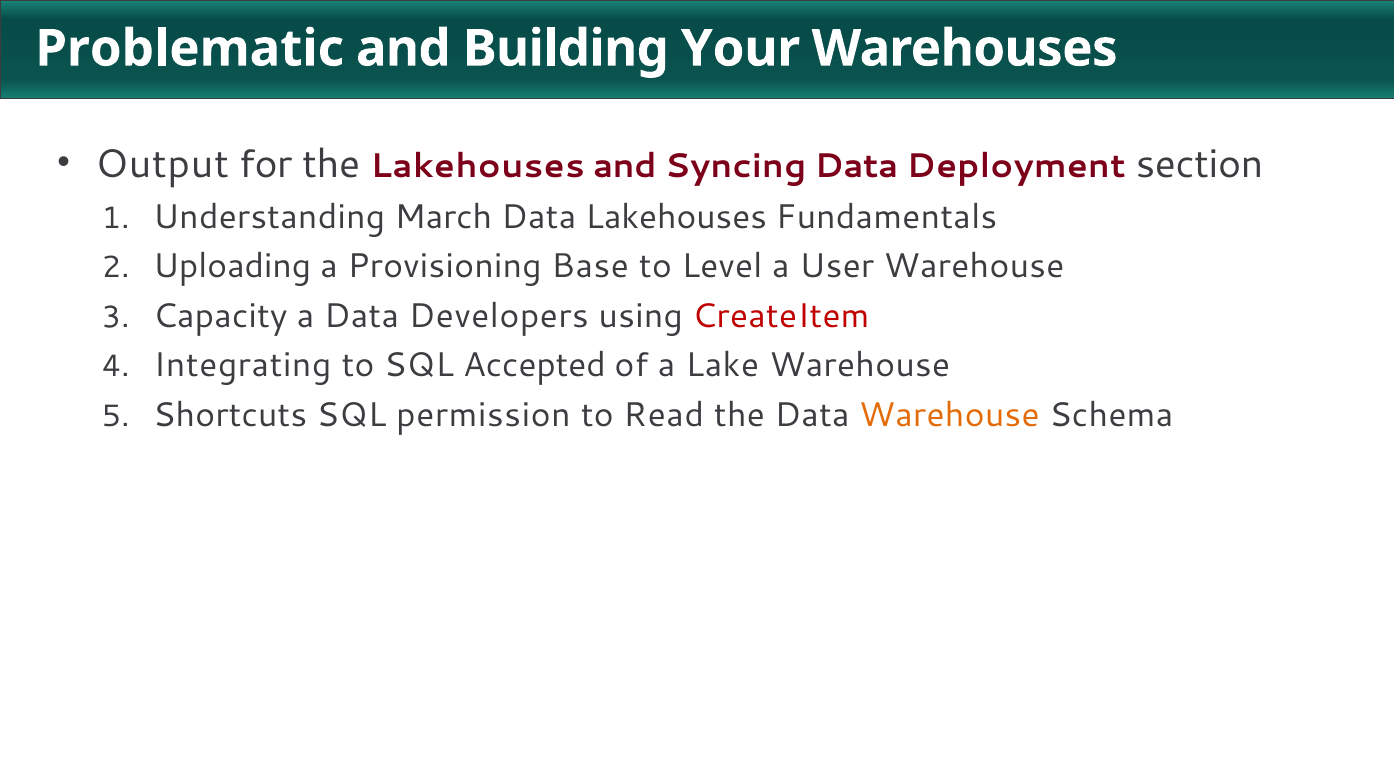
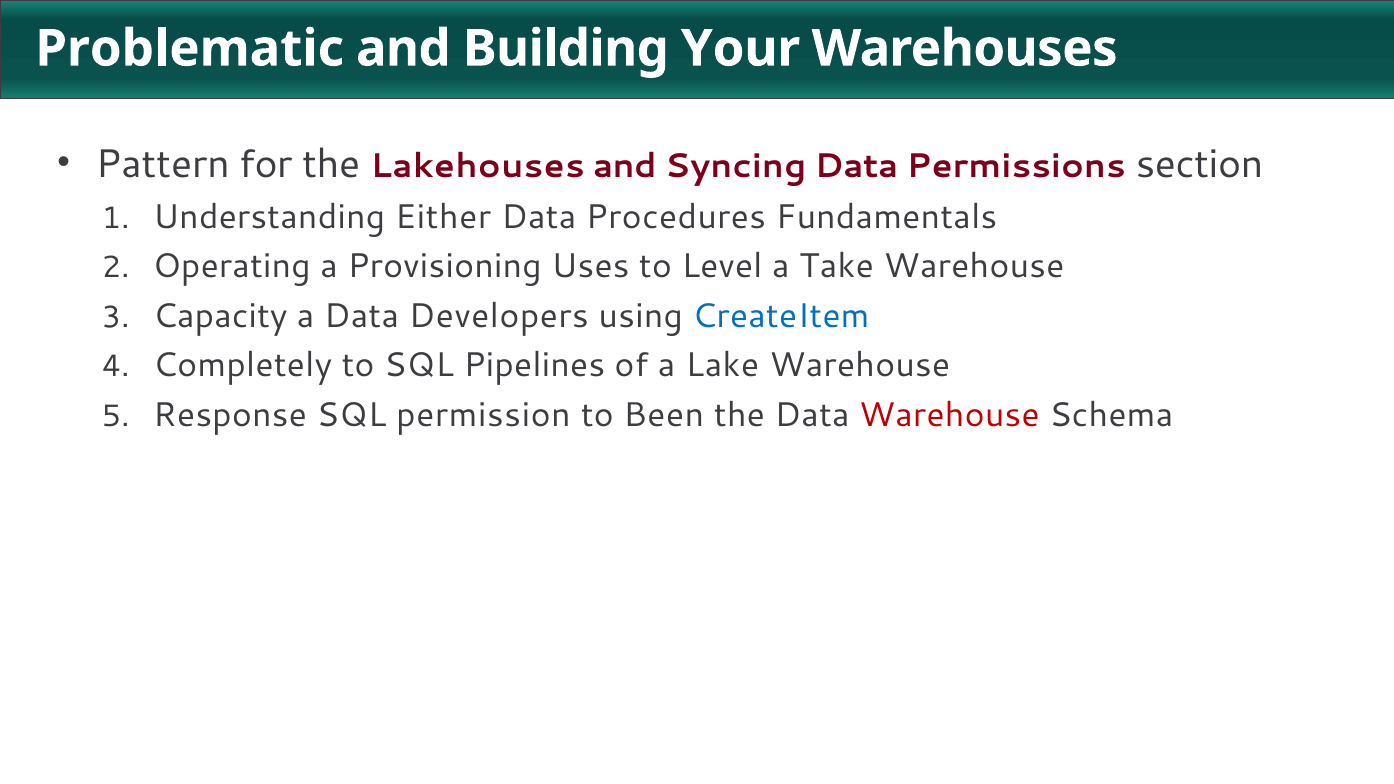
Output: Output -> Pattern
Deployment: Deployment -> Permissions
March: March -> Either
Data Lakehouses: Lakehouses -> Procedures
Uploading: Uploading -> Operating
Base: Base -> Uses
User: User -> Take
CreateItem colour: red -> blue
Integrating: Integrating -> Completely
Accepted: Accepted -> Pipelines
Shortcuts: Shortcuts -> Response
Read: Read -> Been
Warehouse at (949, 415) colour: orange -> red
